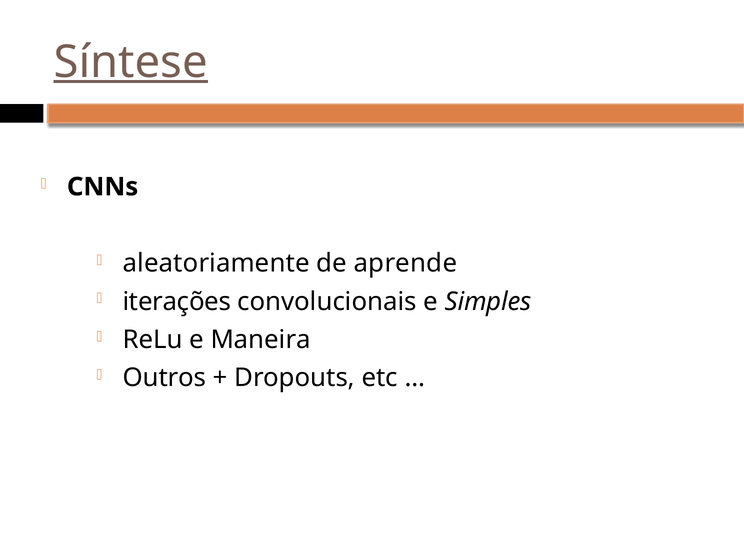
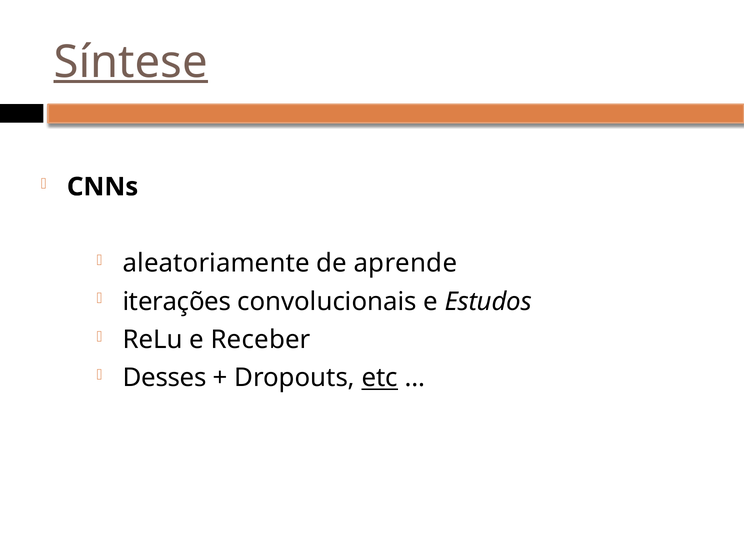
Simples: Simples -> Estudos
Maneira: Maneira -> Receber
Outros: Outros -> Desses
etc underline: none -> present
